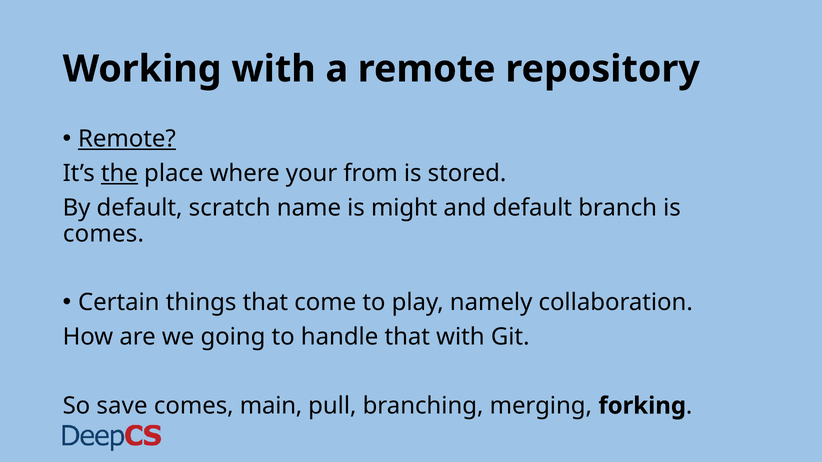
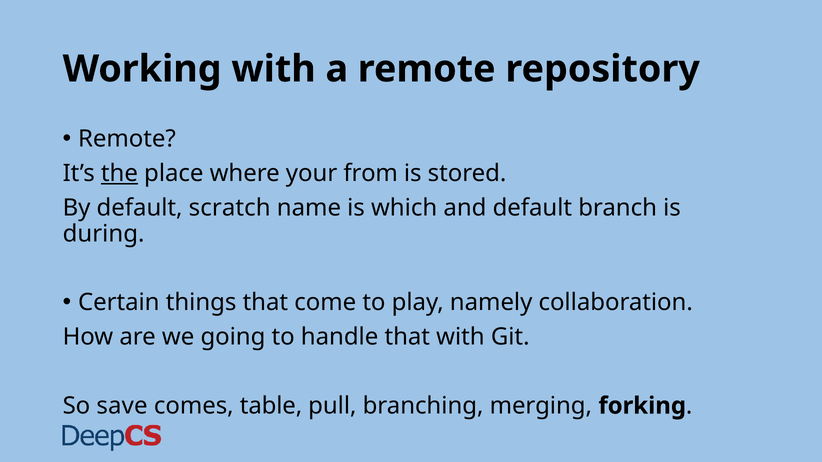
Remote at (127, 139) underline: present -> none
might: might -> which
comes at (103, 234): comes -> during
main: main -> table
